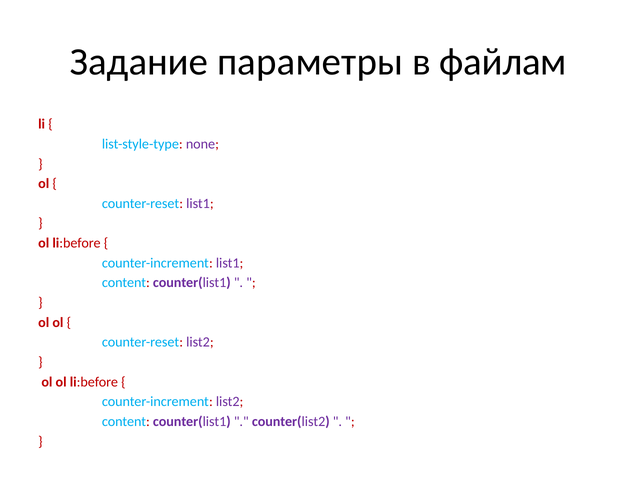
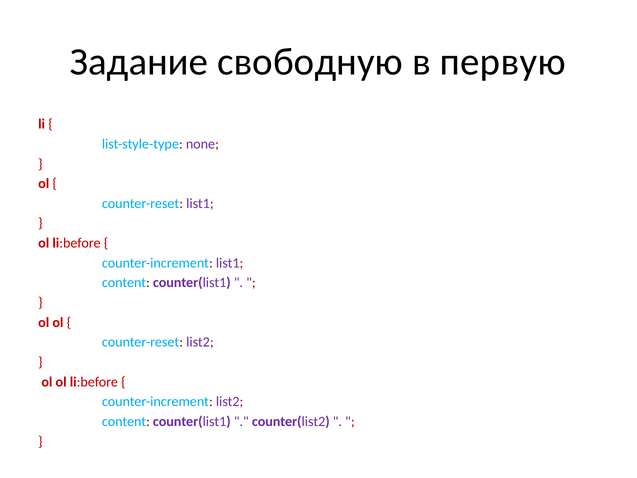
параметры: параметры -> свободную
файлам: файлам -> первую
